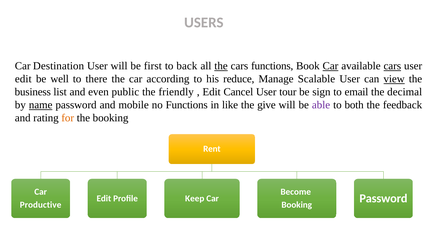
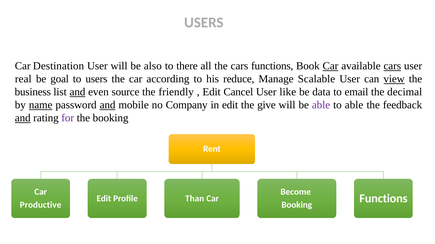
first: first -> also
back: back -> there
the at (221, 66) underline: present -> none
edit at (23, 79): edit -> real
well: well -> goal
to there: there -> users
and at (77, 92) underline: none -> present
public: public -> source
tour: tour -> like
sign: sign -> data
and at (108, 105) underline: none -> present
no Functions: Functions -> Company
in like: like -> edit
to both: both -> able
and at (23, 118) underline: none -> present
for colour: orange -> purple
Password at (383, 199): Password -> Functions
Keep: Keep -> Than
